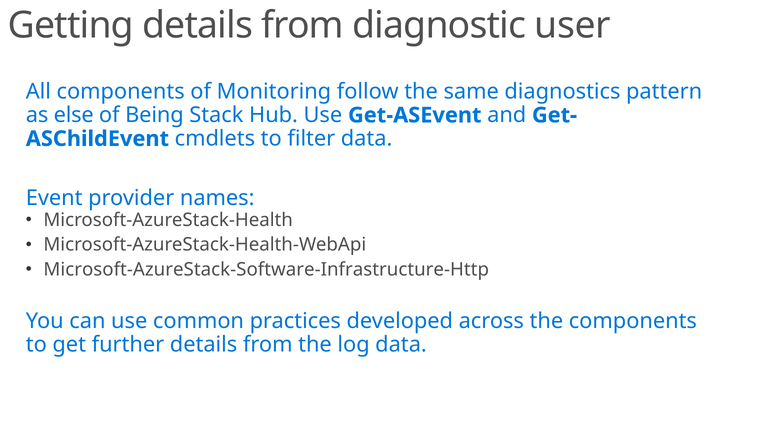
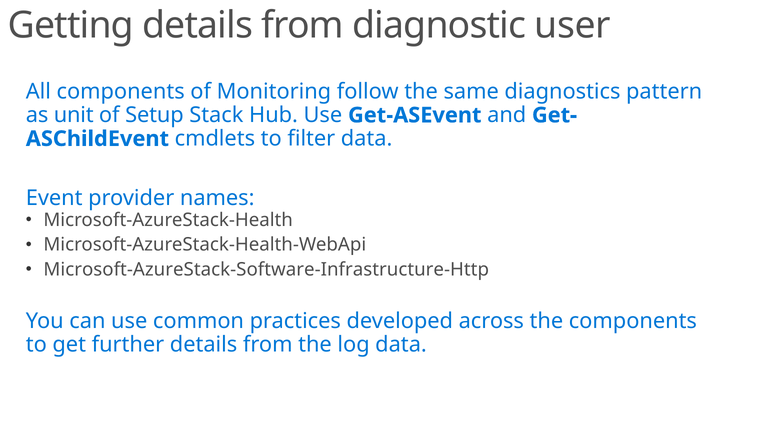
else: else -> unit
Being: Being -> Setup
